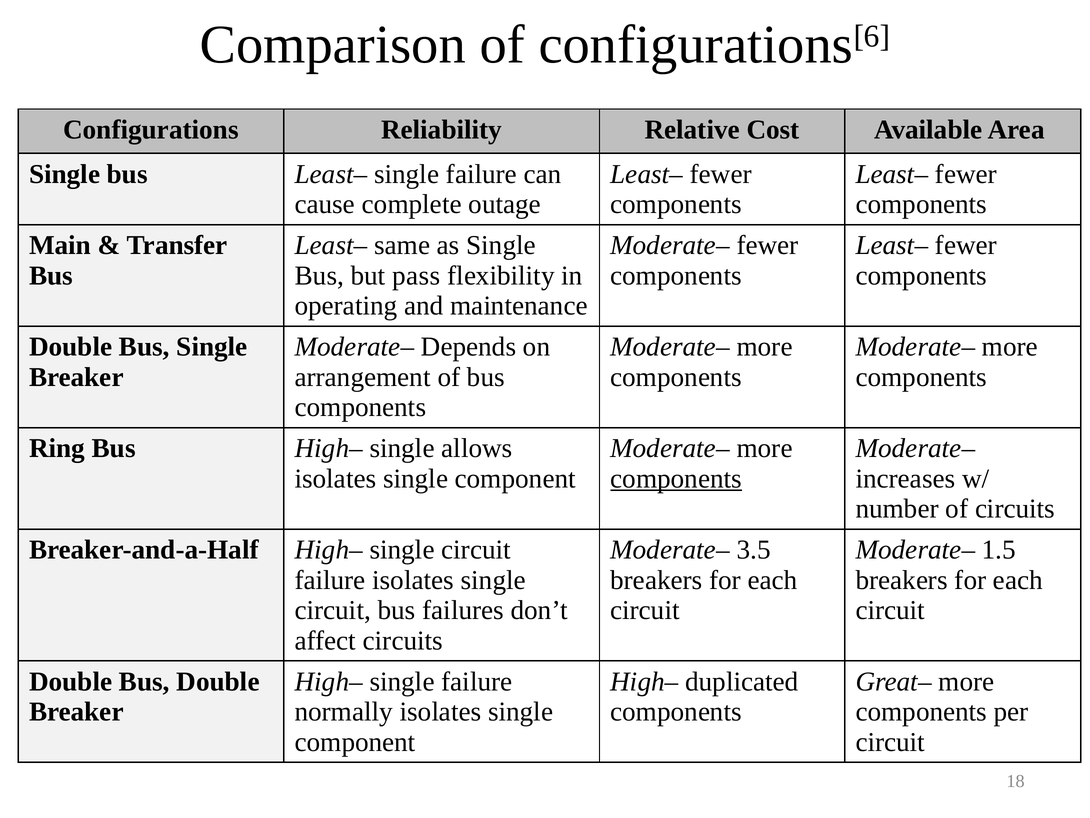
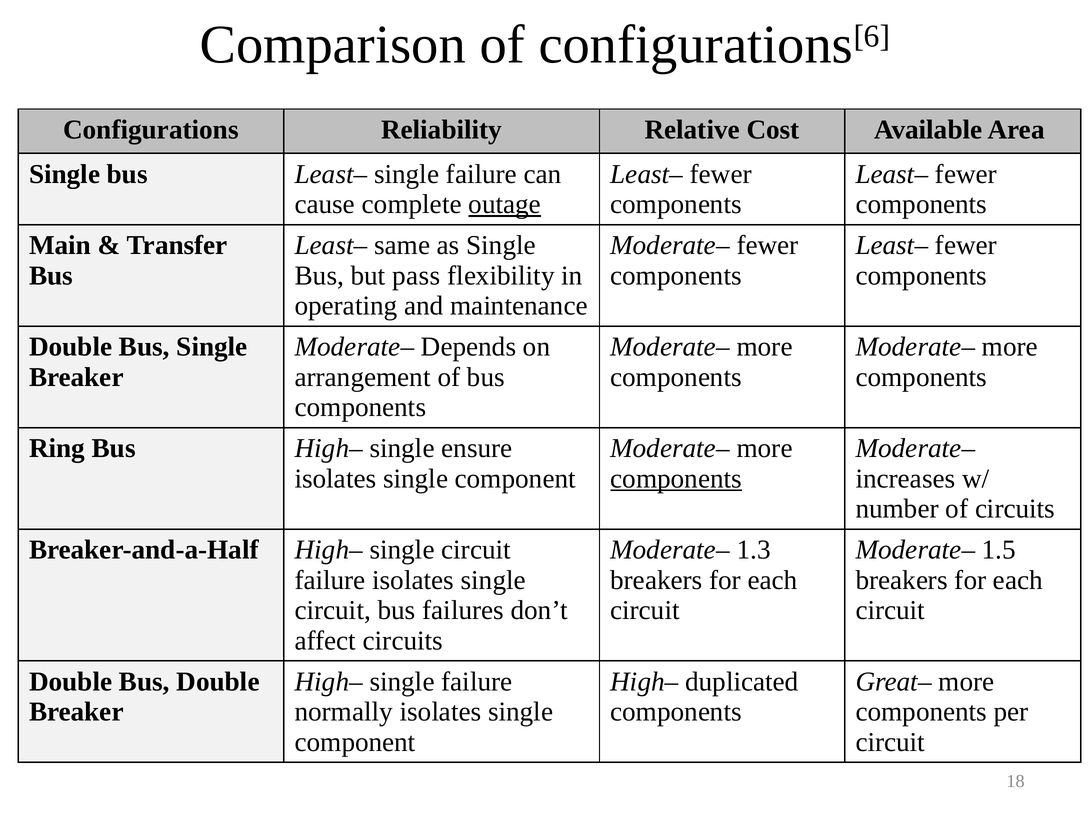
outage underline: none -> present
allows: allows -> ensure
3.5: 3.5 -> 1.3
